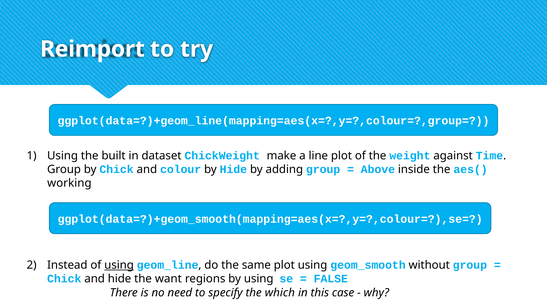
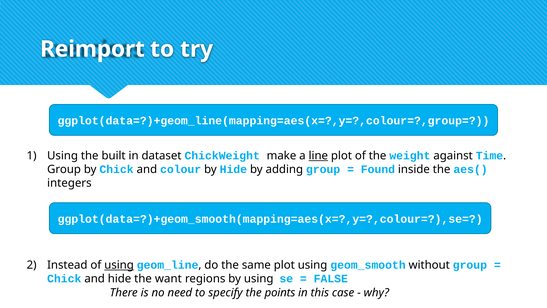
line underline: none -> present
Above: Above -> Found
working: working -> integers
which: which -> points
